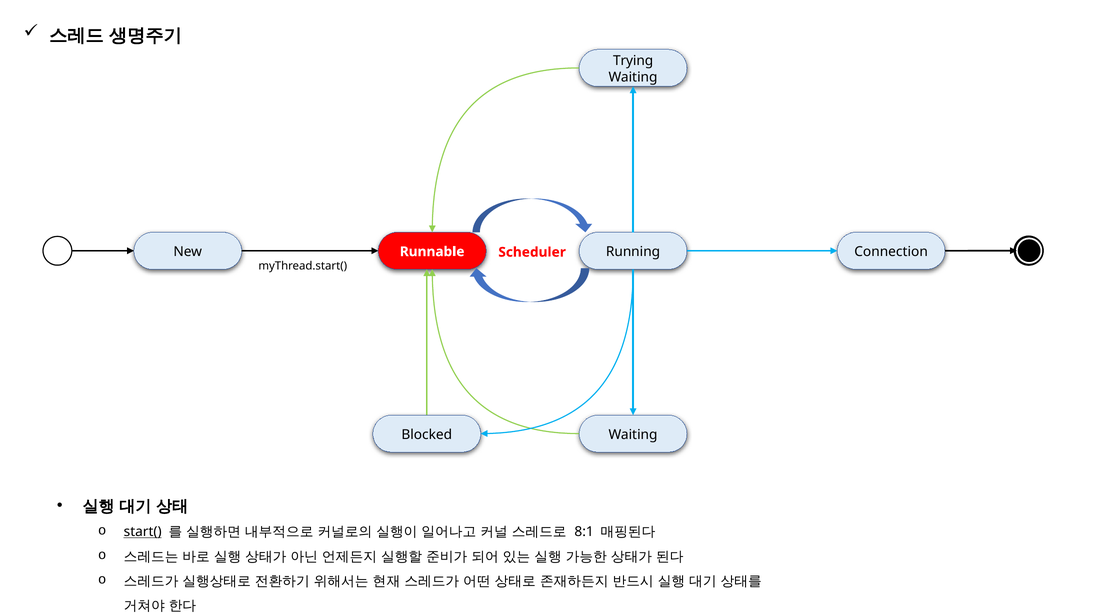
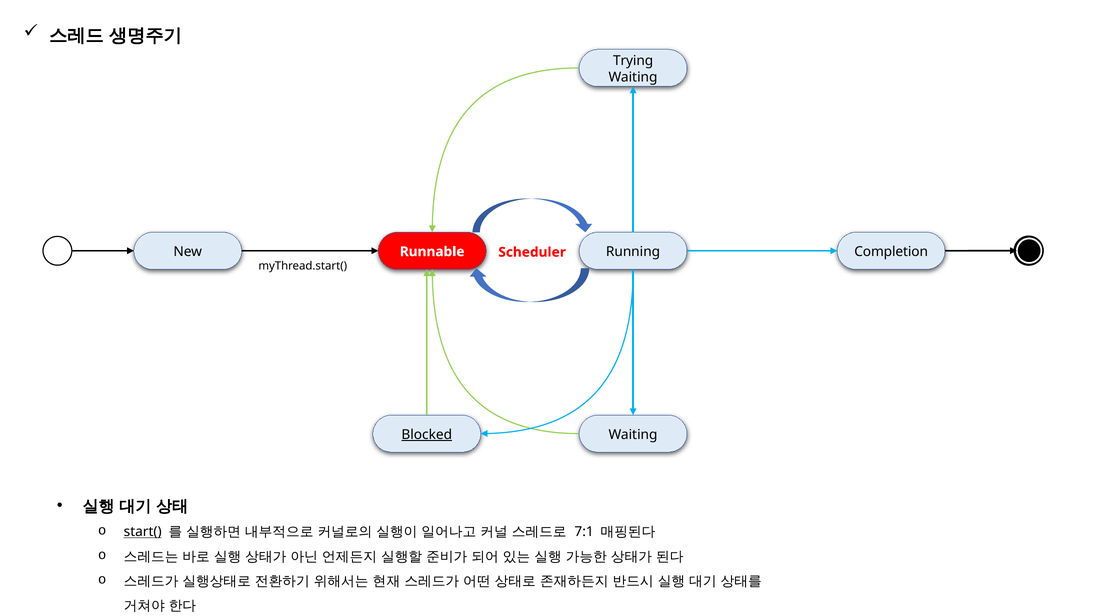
Connection: Connection -> Completion
Blocked underline: none -> present
8:1: 8:1 -> 7:1
